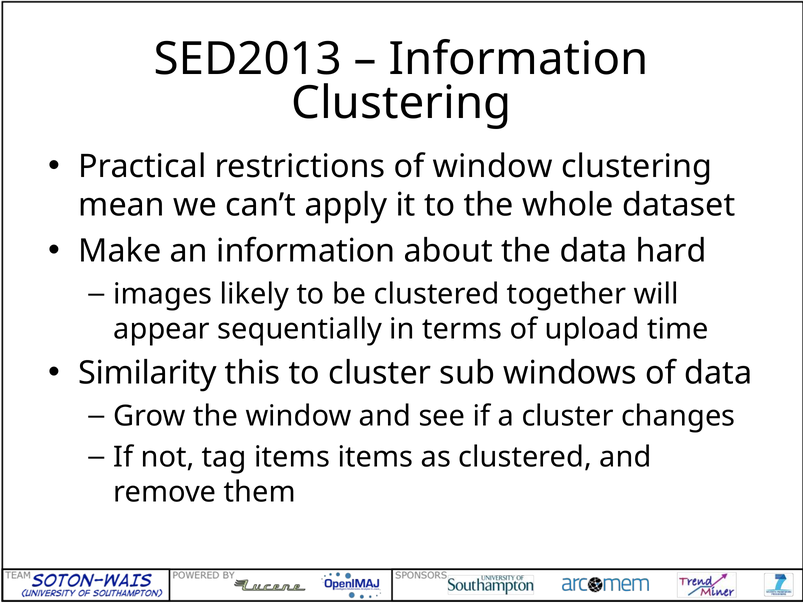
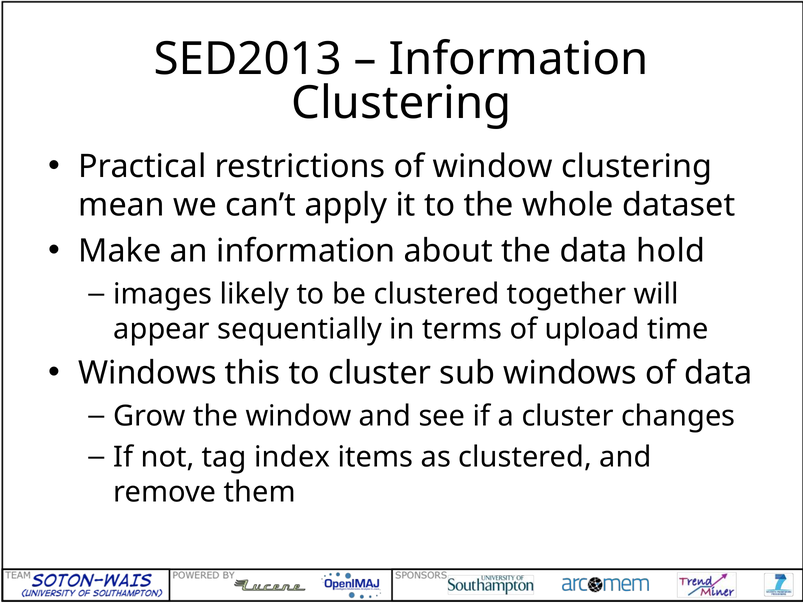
hard: hard -> hold
Similarity at (148, 373): Similarity -> Windows
tag items: items -> index
